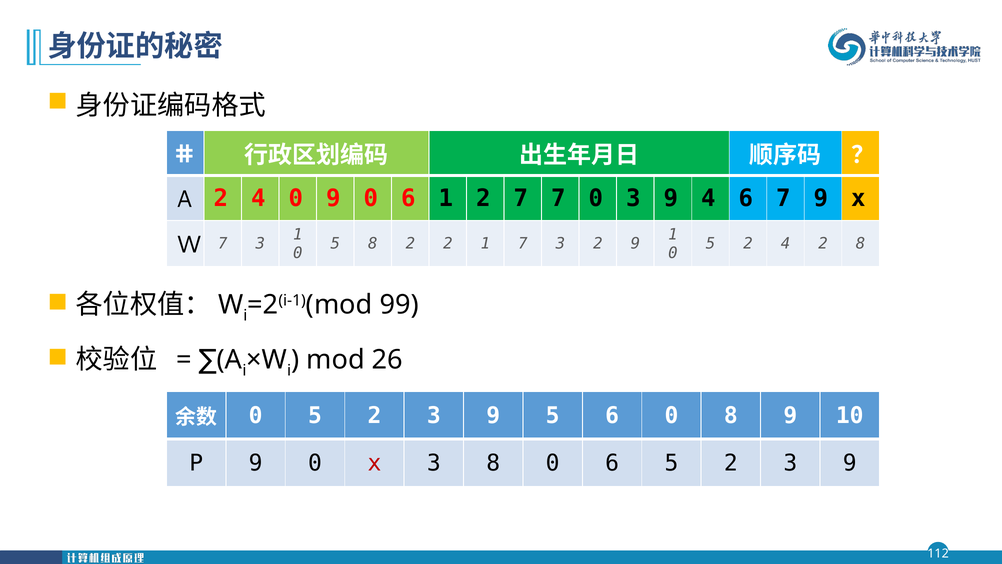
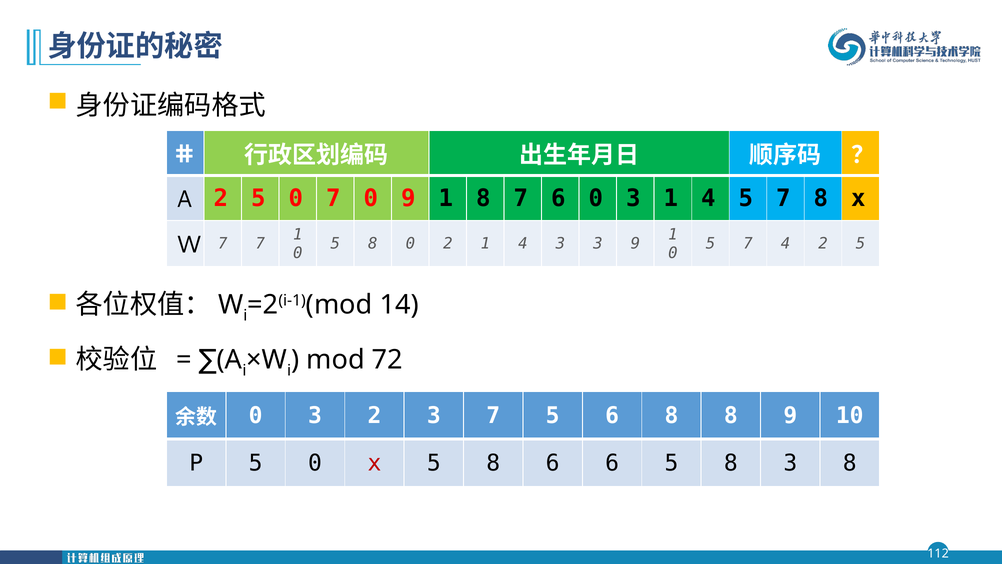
A 2 4: 4 -> 5
0 9: 9 -> 7
6 at (408, 198): 6 -> 9
1 2: 2 -> 8
7 7: 7 -> 6
0 3 9: 9 -> 1
4 6: 6 -> 5
7 9: 9 -> 8
W 7 3: 3 -> 7
8 2: 2 -> 0
2 1 7: 7 -> 4
3 2: 2 -> 3
2 at (748, 244): 2 -> 7
4 2 8: 8 -> 5
99: 99 -> 14
26: 26 -> 72
5 at (315, 415): 5 -> 3
9 at (493, 415): 9 -> 7
6 0: 0 -> 8
P 9: 9 -> 5
x 3: 3 -> 5
8 0: 0 -> 6
6 5 2: 2 -> 8
9 at (850, 463): 9 -> 8
